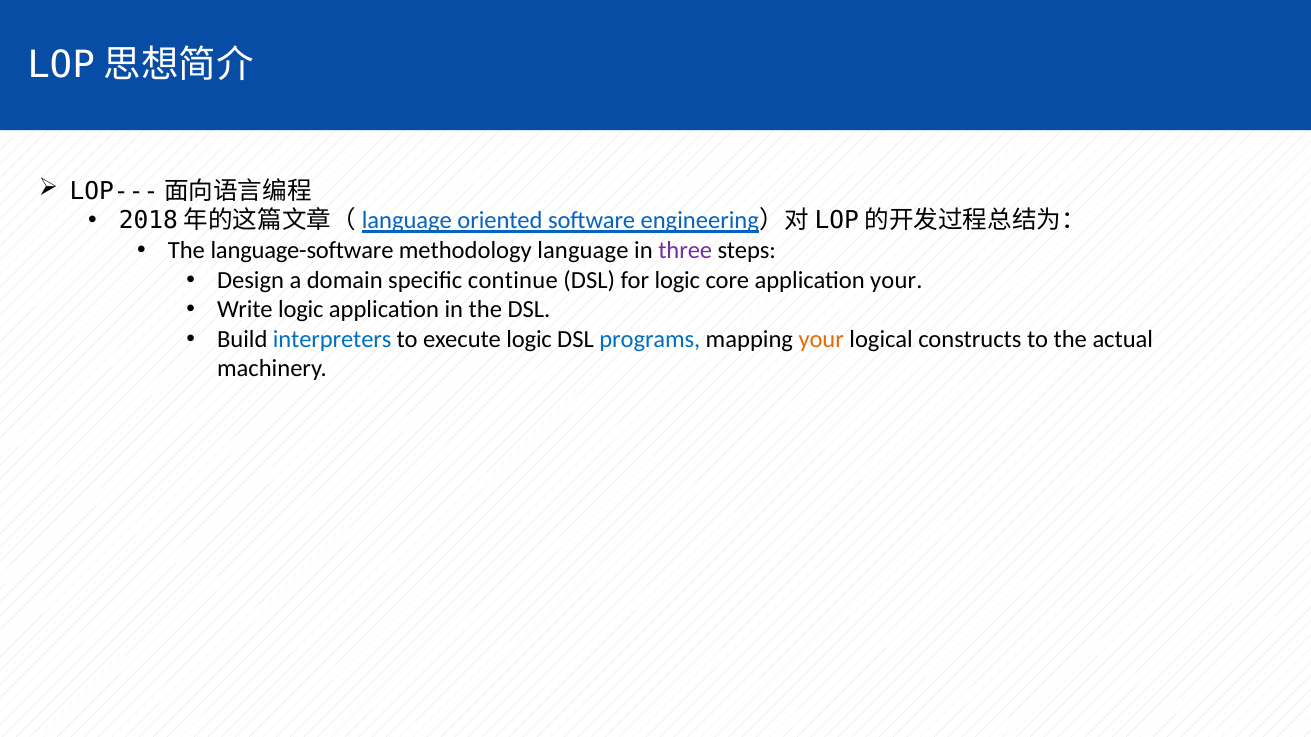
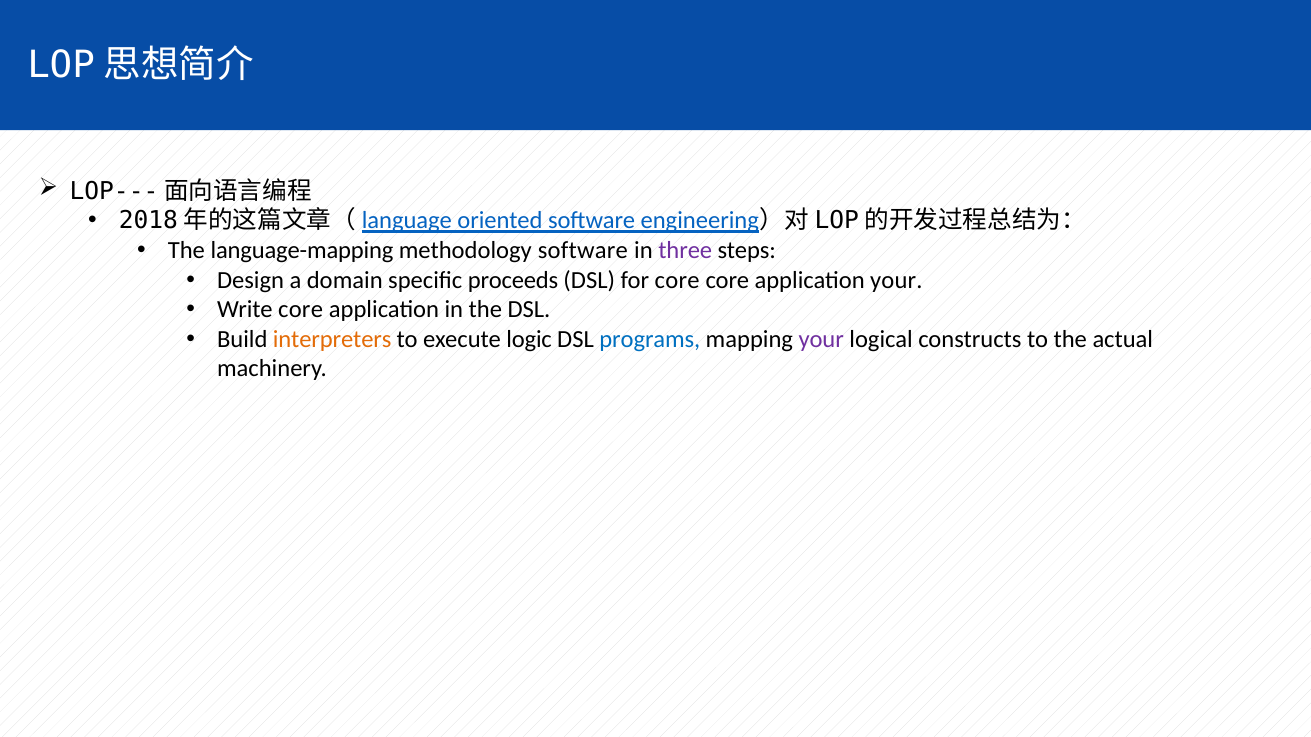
language-software: language-software -> language-mapping
methodology language: language -> software
continue: continue -> proceeds
for logic: logic -> core
Write logic: logic -> core
interpreters colour: blue -> orange
your at (821, 339) colour: orange -> purple
